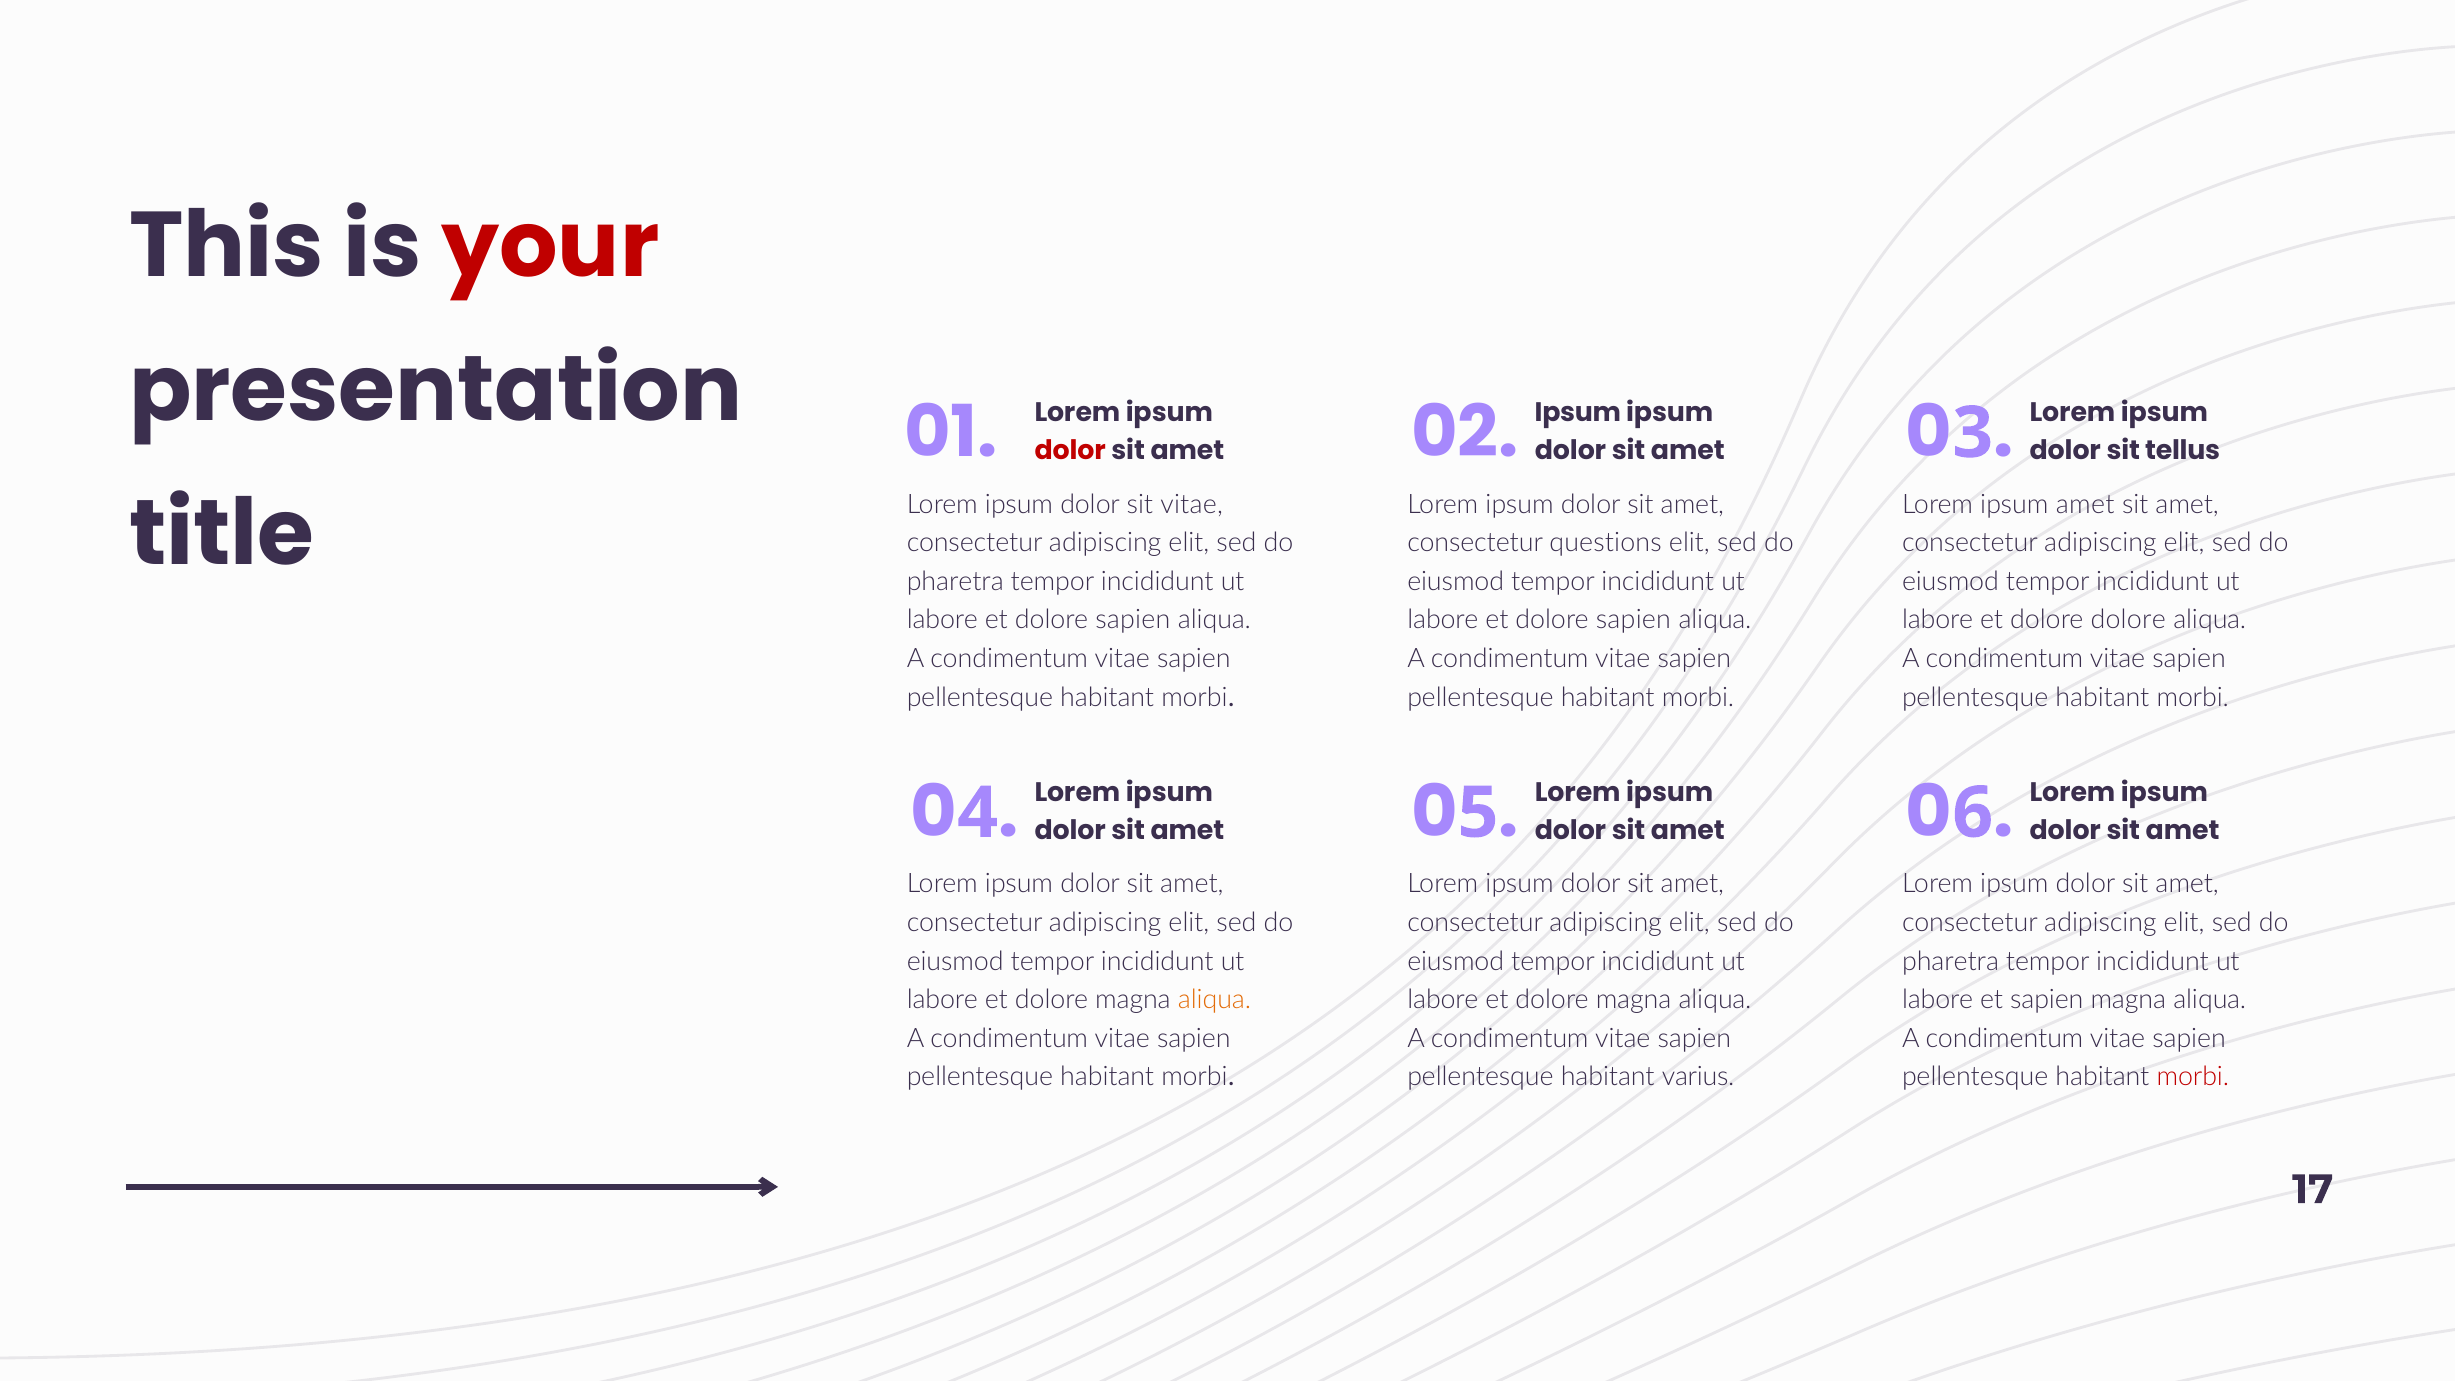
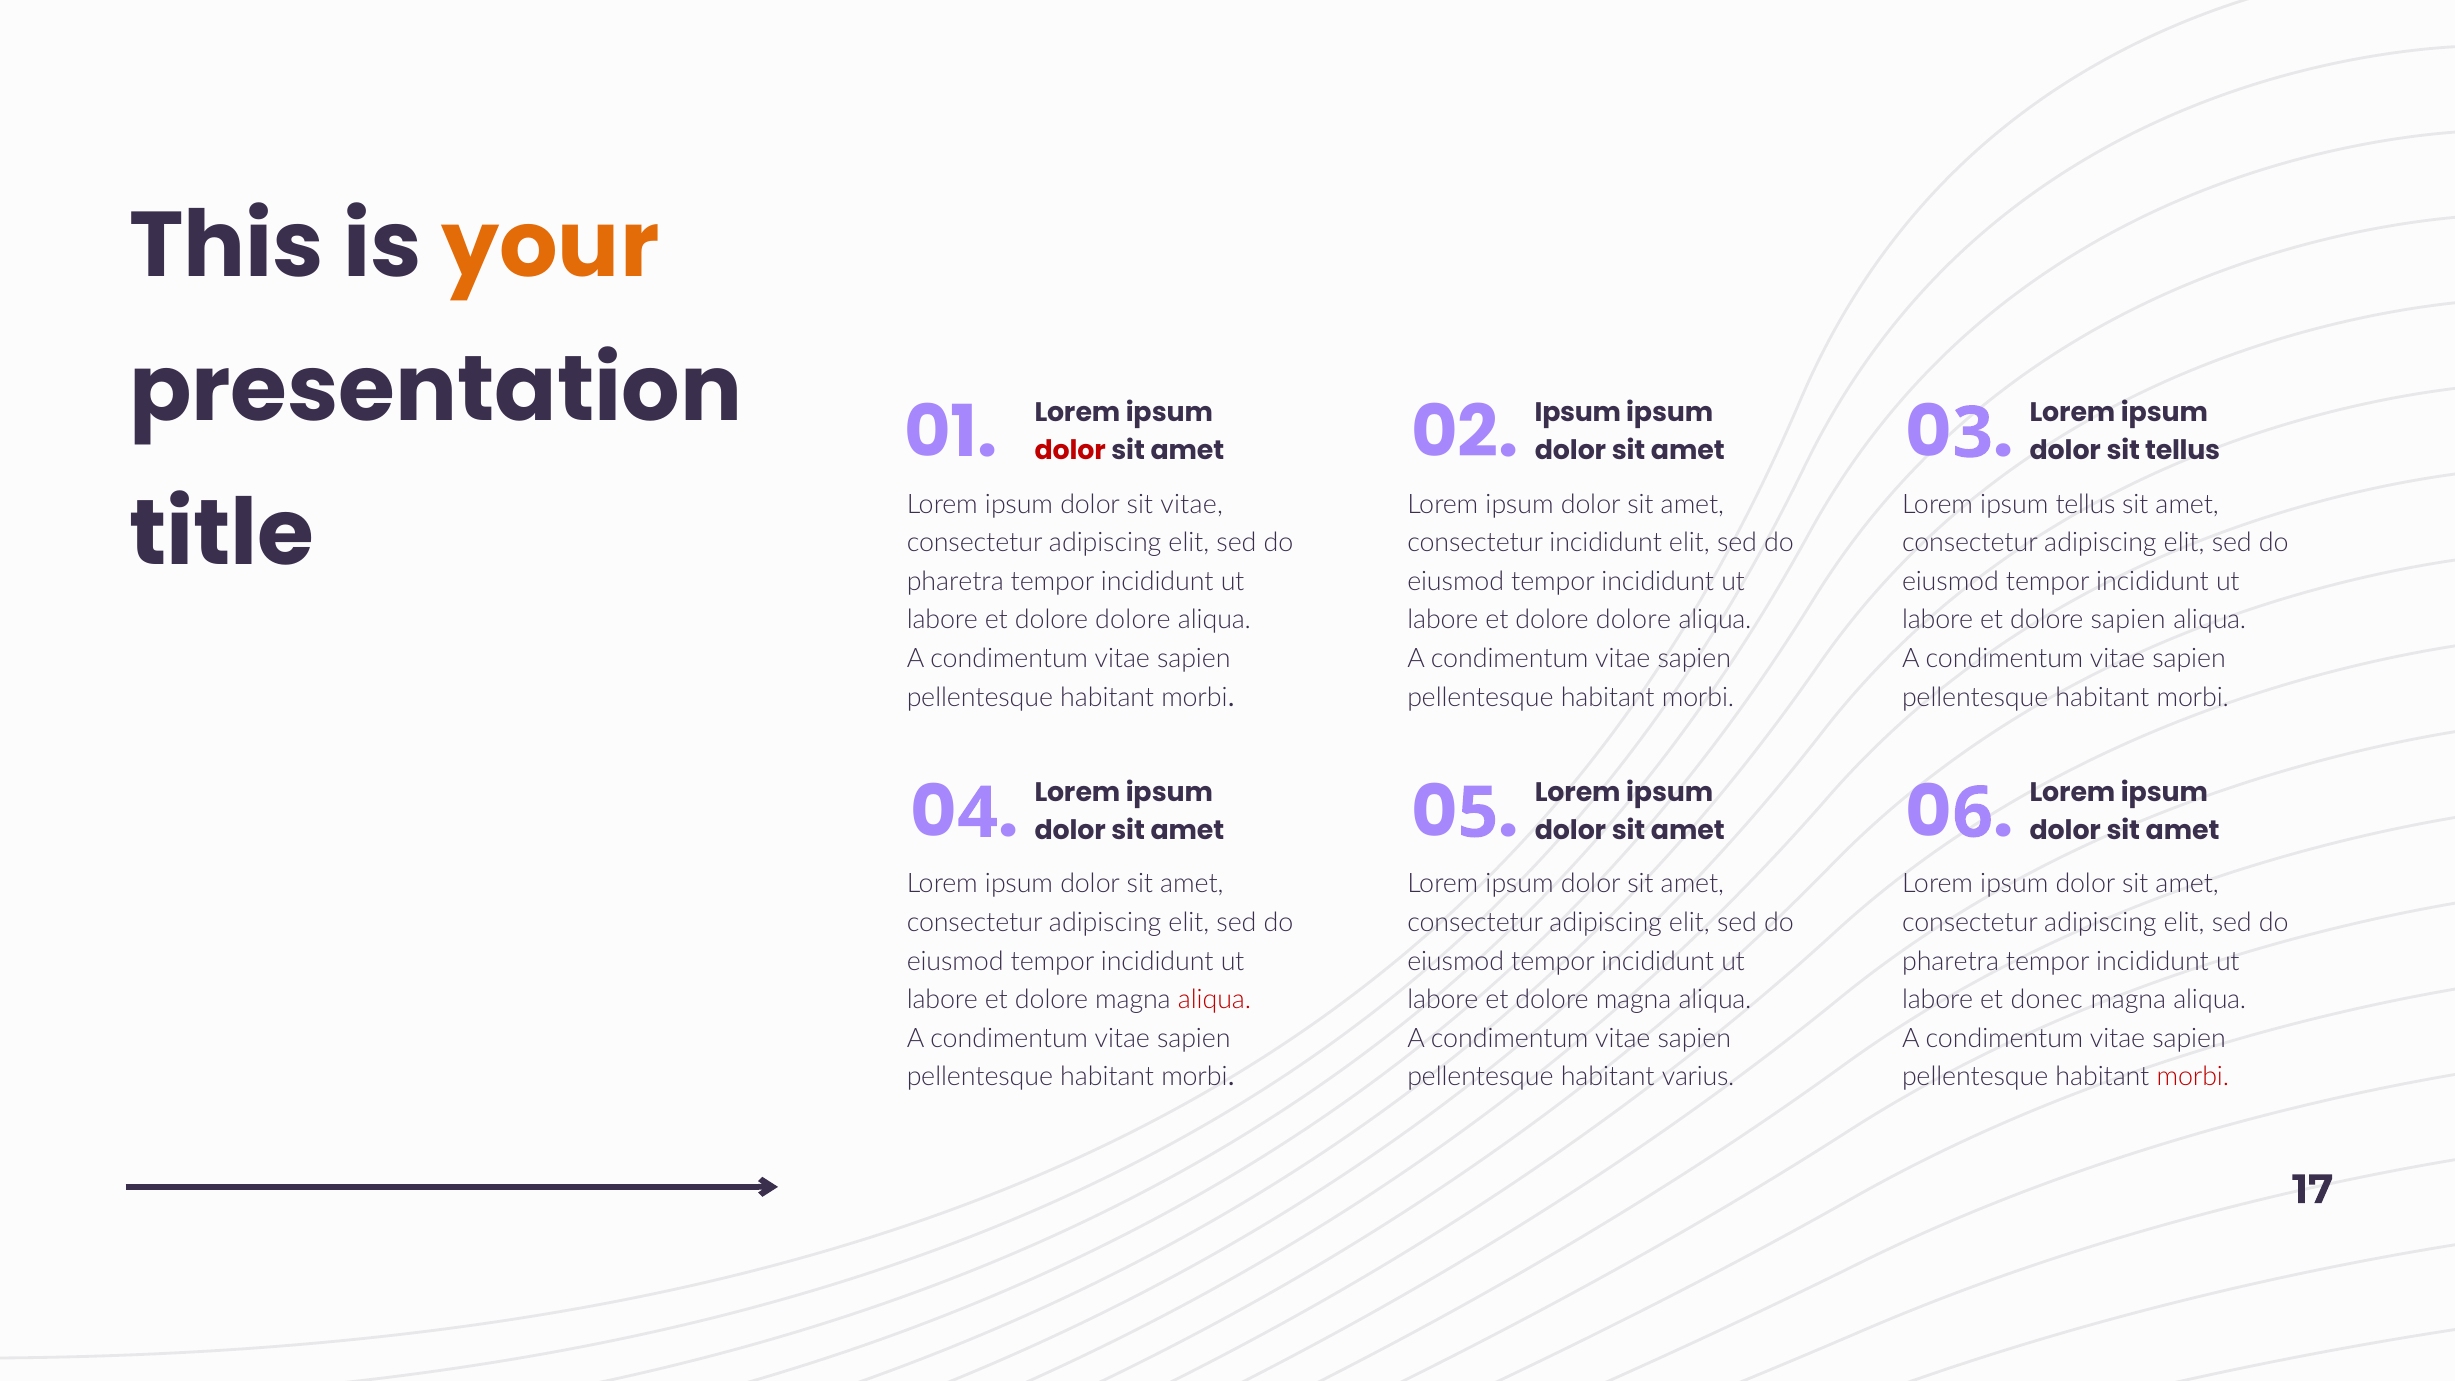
your colour: red -> orange
ipsum amet: amet -> tellus
consectetur questions: questions -> incididunt
sapien at (1133, 620): sapien -> dolore
sapien at (1633, 620): sapien -> dolore
dolore dolore: dolore -> sapien
aliqua at (1215, 1000) colour: orange -> red
et sapien: sapien -> donec
